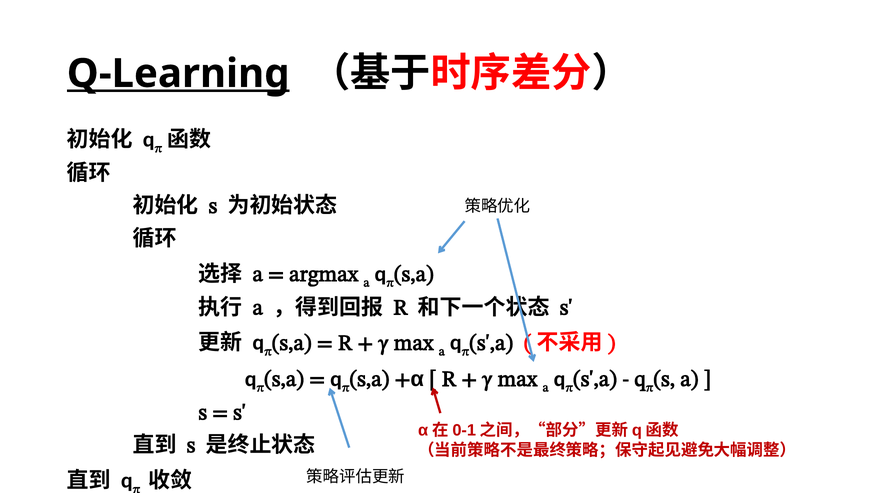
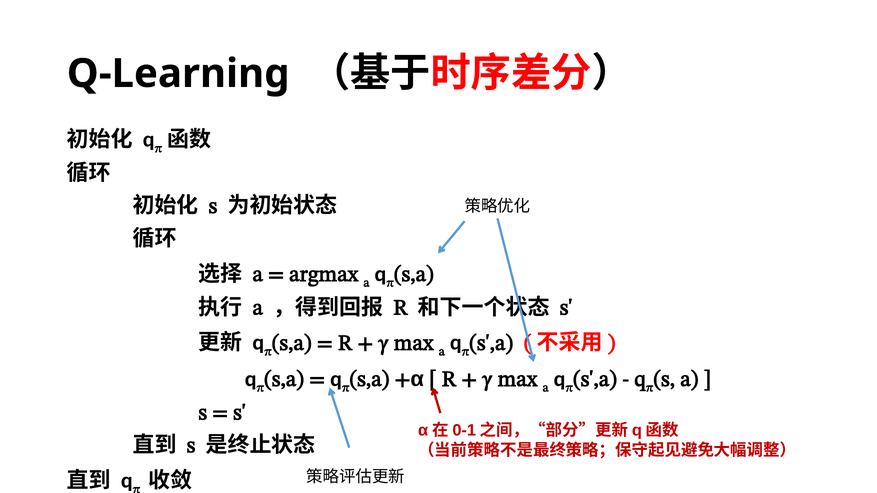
Q-Learning underline: present -> none
